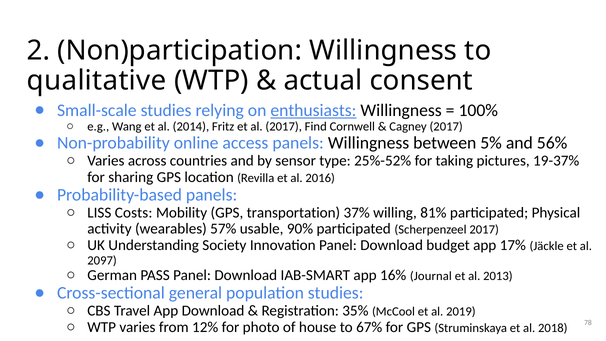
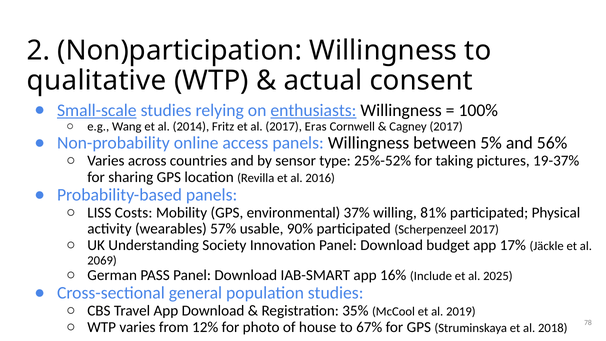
Small-scale underline: none -> present
Find: Find -> Eras
transportation: transportation -> environmental
2097: 2097 -> 2069
Journal: Journal -> Include
2013: 2013 -> 2025
